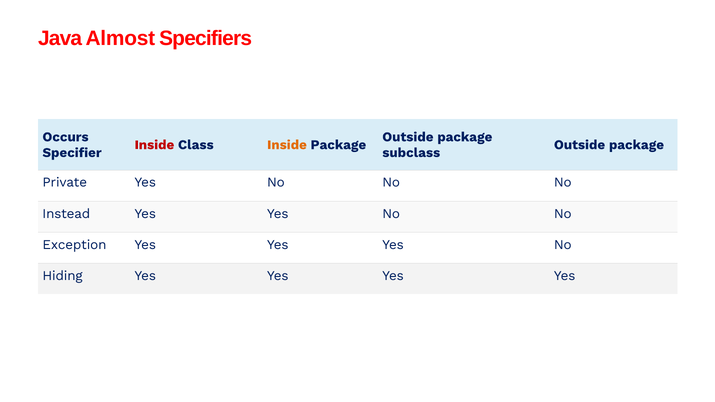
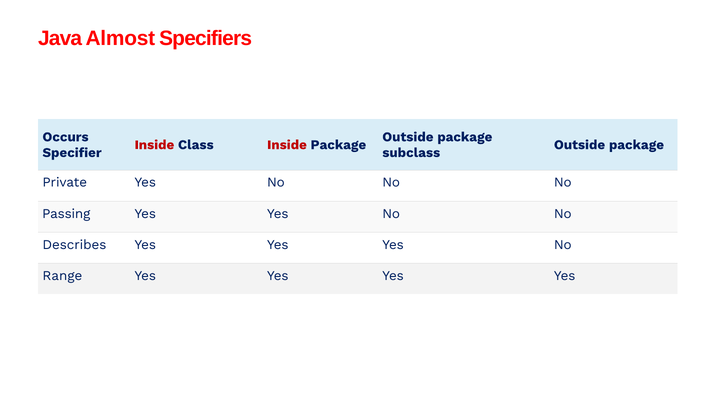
Inside at (287, 145) colour: orange -> red
Instead: Instead -> Passing
Exception: Exception -> Describes
Hiding: Hiding -> Range
